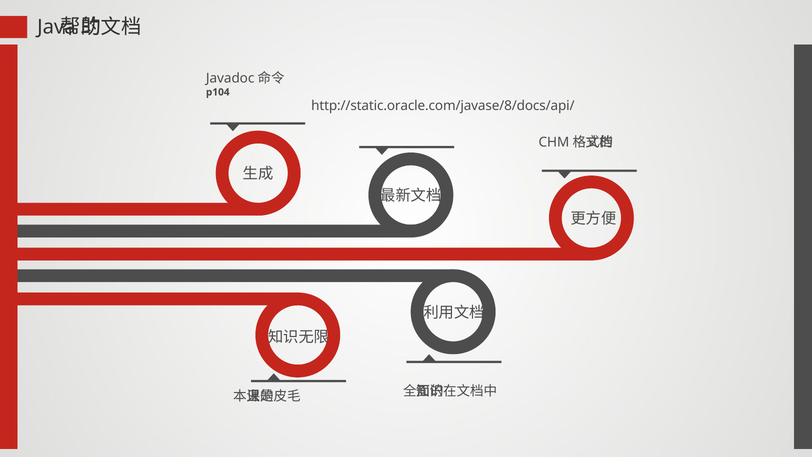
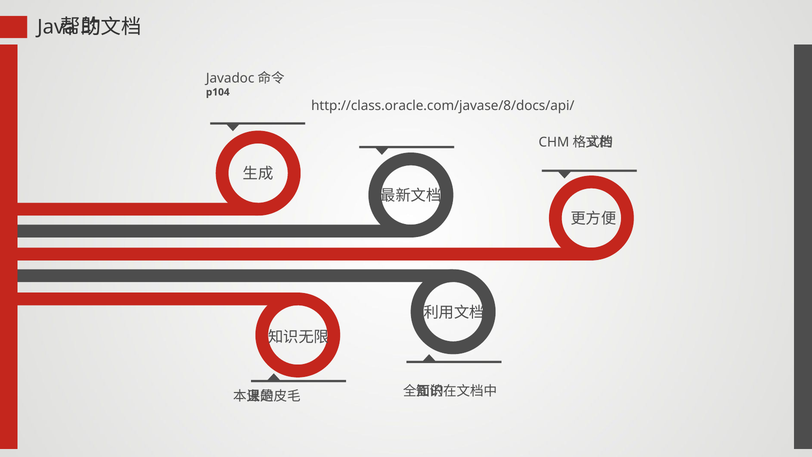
http://static.oracle.com/javase/8/docs/api/: http://static.oracle.com/javase/8/docs/api/ -> http://class.oracle.com/javase/8/docs/api/
